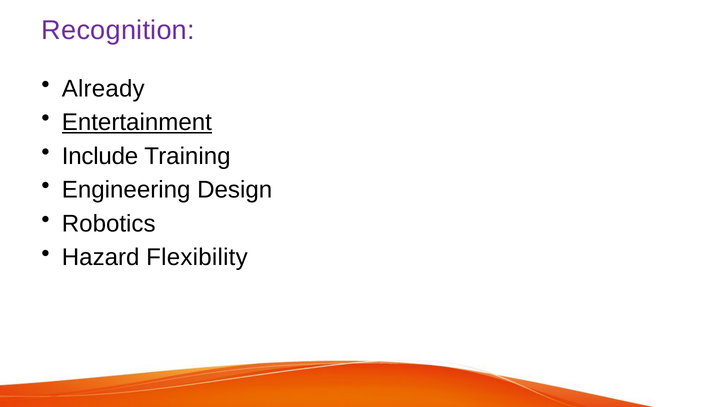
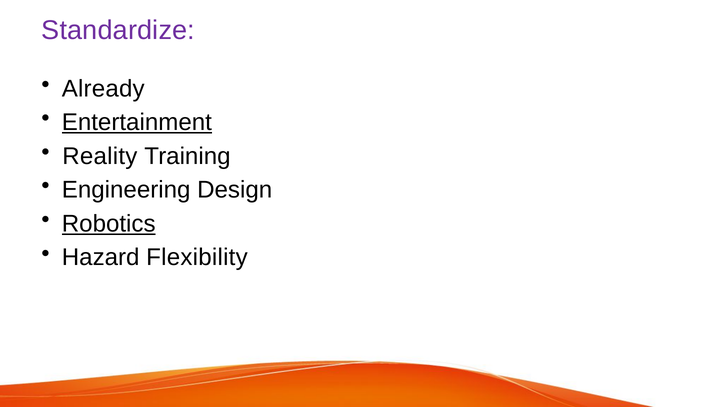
Recognition: Recognition -> Standardize
Include: Include -> Reality
Robotics underline: none -> present
